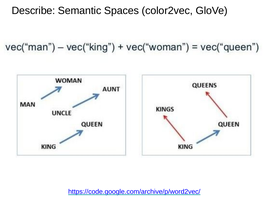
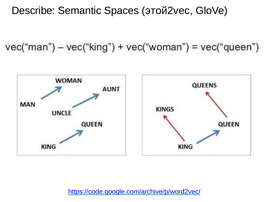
color2vec: color2vec -> этой2vec
